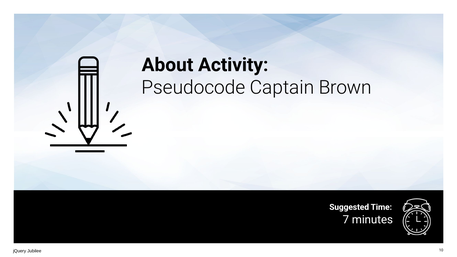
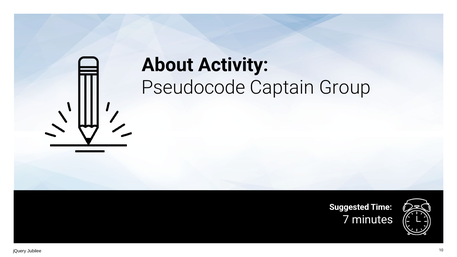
Brown: Brown -> Group
